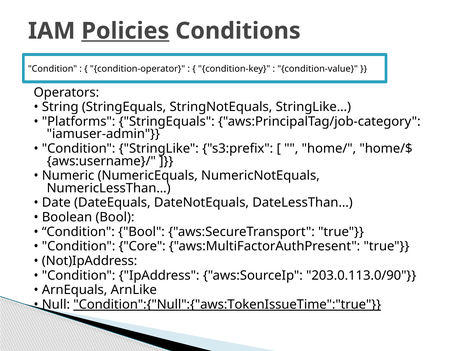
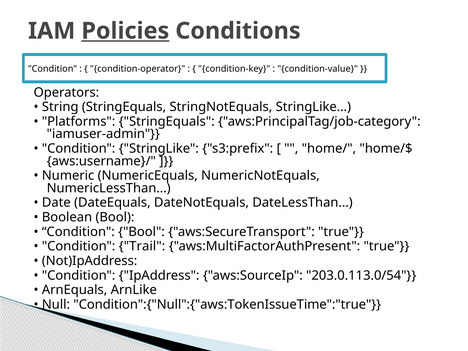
Core: Core -> Trail
203.0.113.0/90: 203.0.113.0/90 -> 203.0.113.0/54
Condition":{"Null":{"aws:TokenIssueTime":"true underline: present -> none
